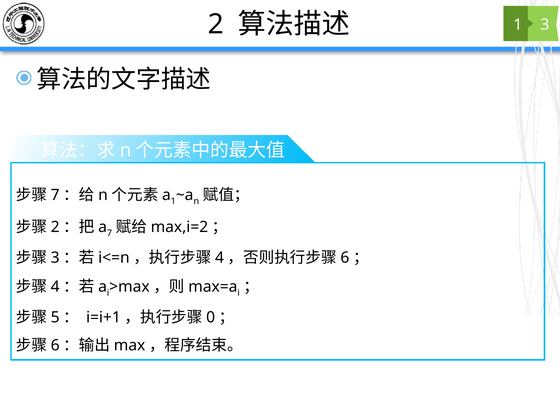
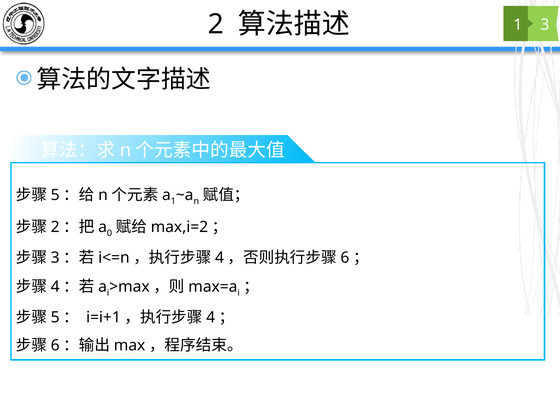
7 at (55, 195): 7 -> 5
7 at (109, 233): 7 -> 0
0 at (211, 317): 0 -> 4
